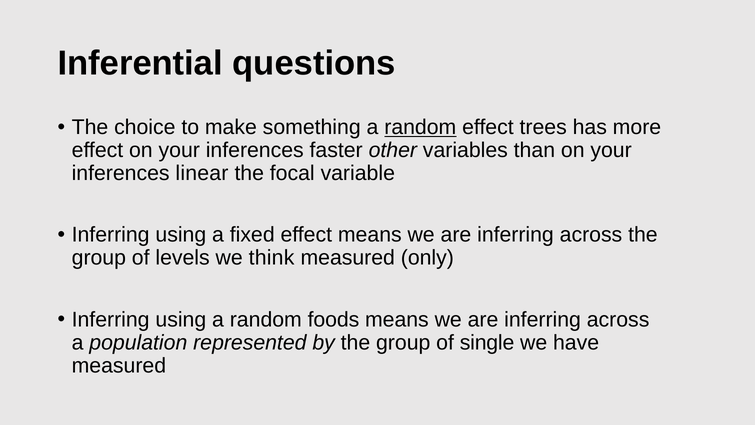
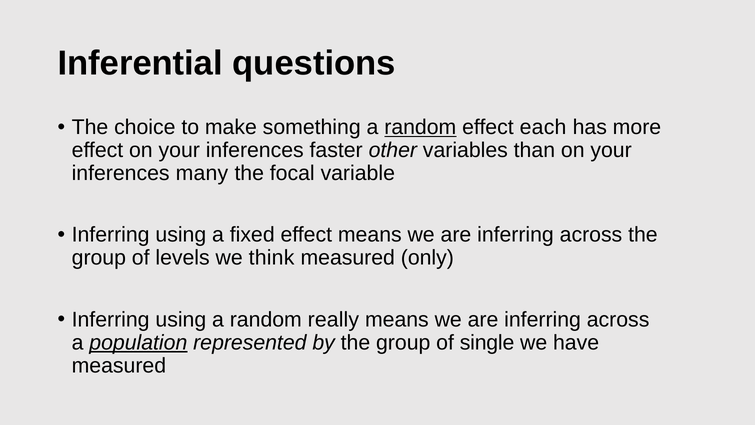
trees: trees -> each
linear: linear -> many
foods: foods -> really
population underline: none -> present
